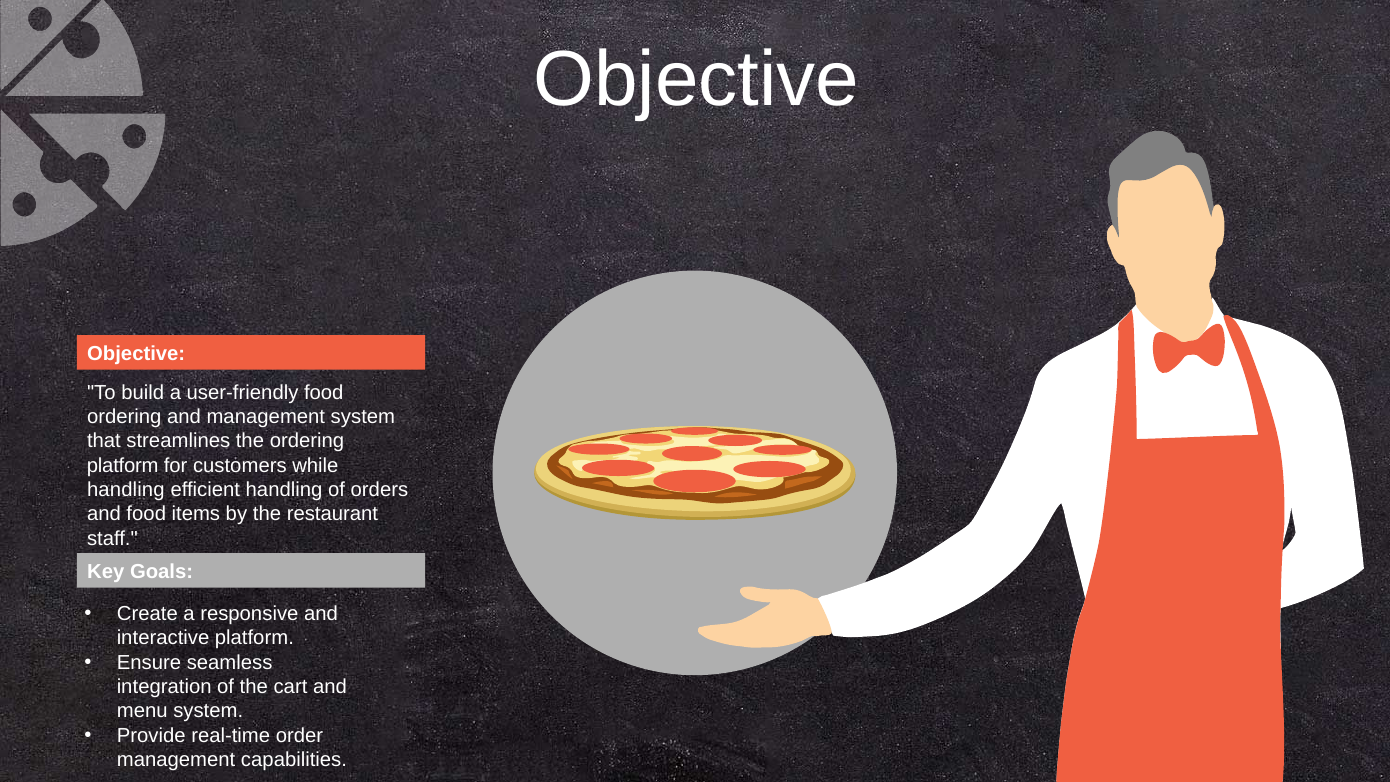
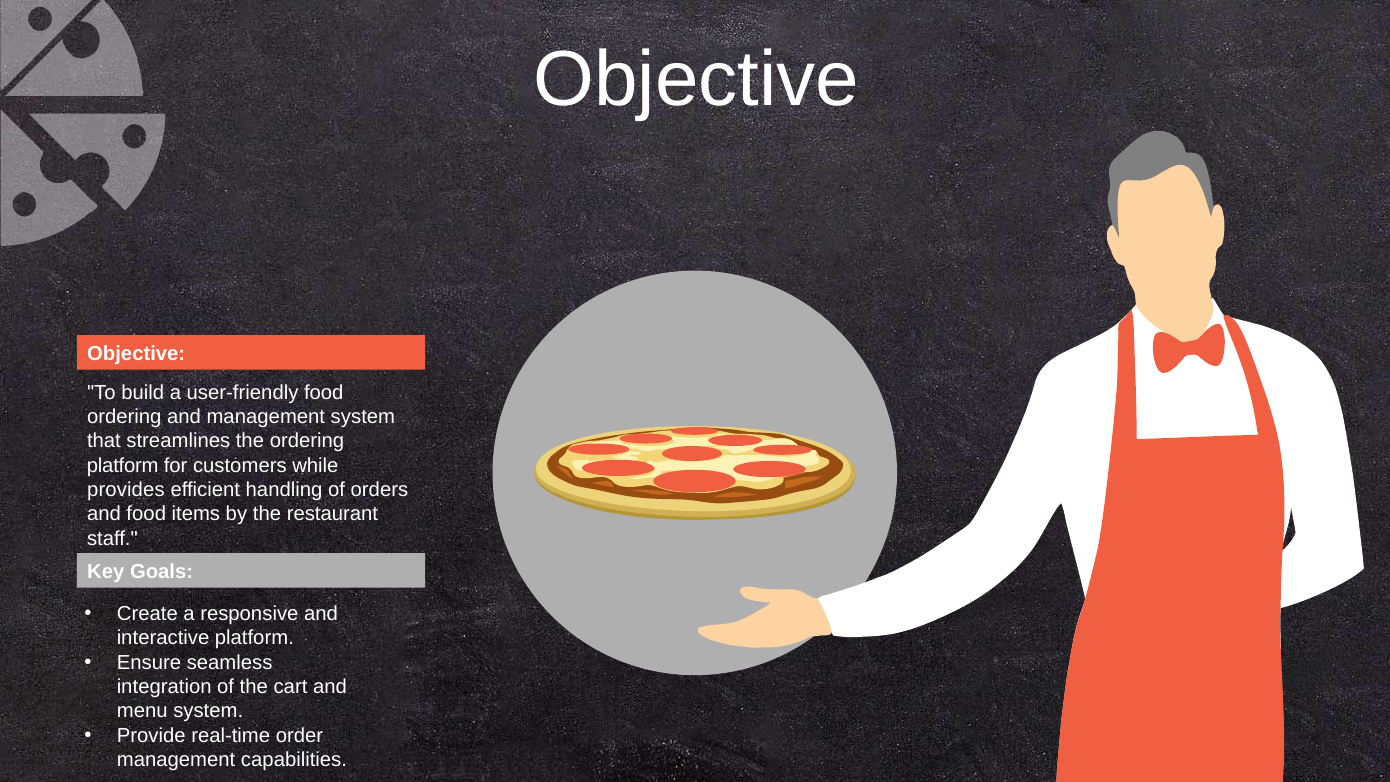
handling at (126, 490): handling -> provides
